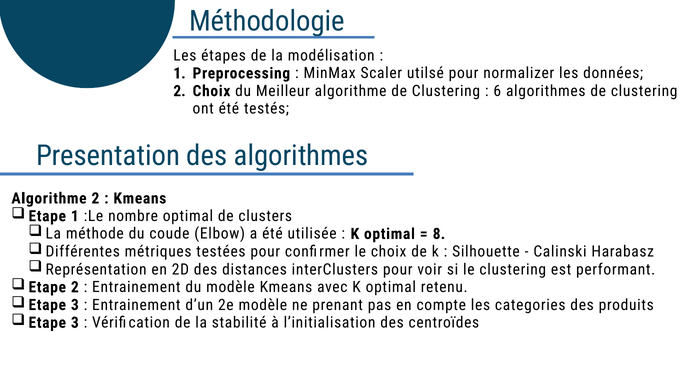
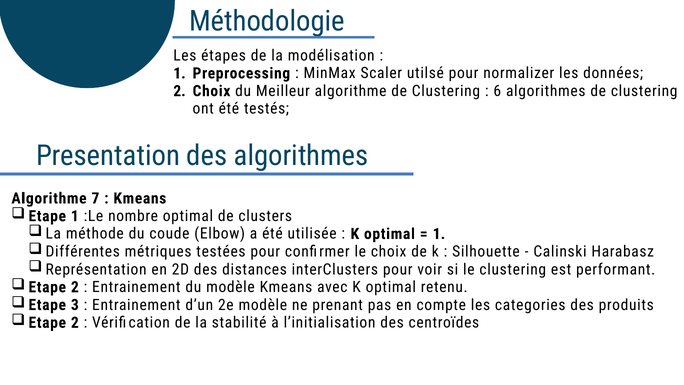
Algorithme 2: 2 -> 7
8 at (439, 234): 8 -> 1
3 at (75, 322): 3 -> 2
